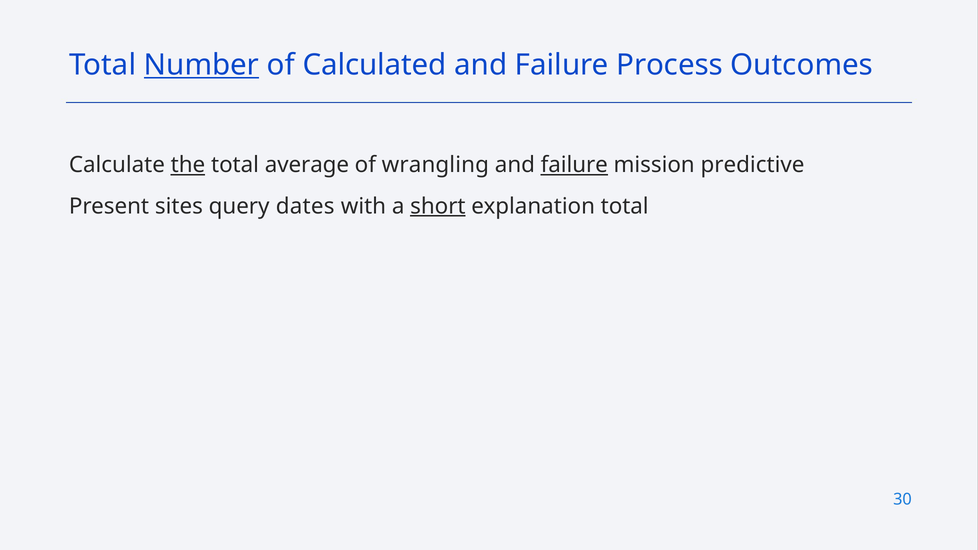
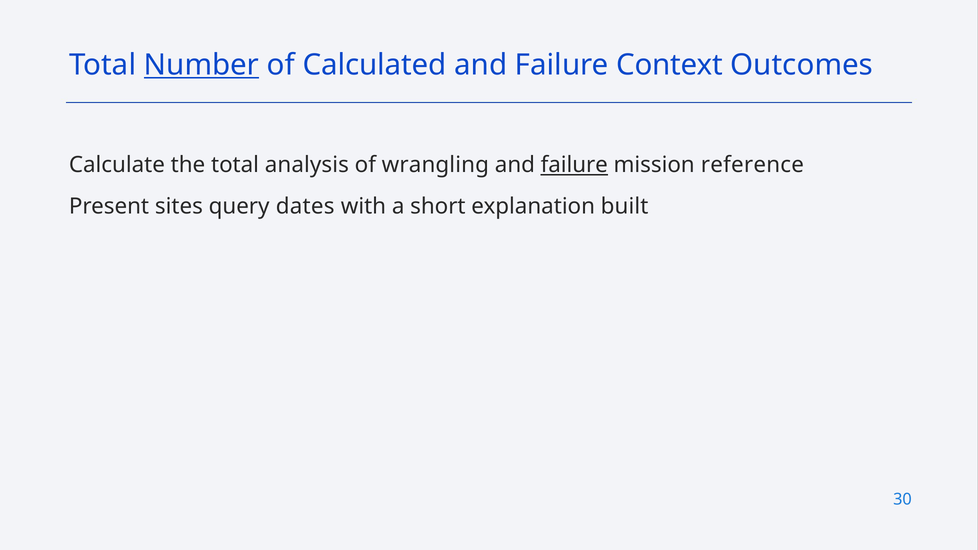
Process: Process -> Context
the underline: present -> none
average: average -> analysis
predictive: predictive -> reference
short underline: present -> none
explanation total: total -> built
